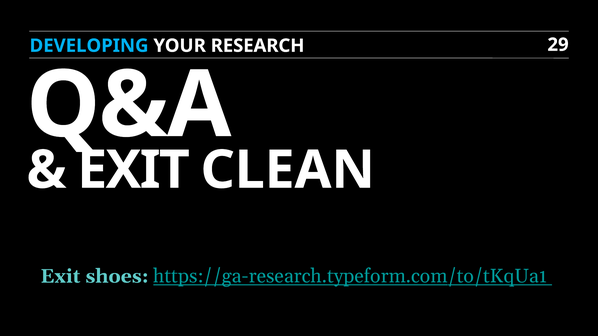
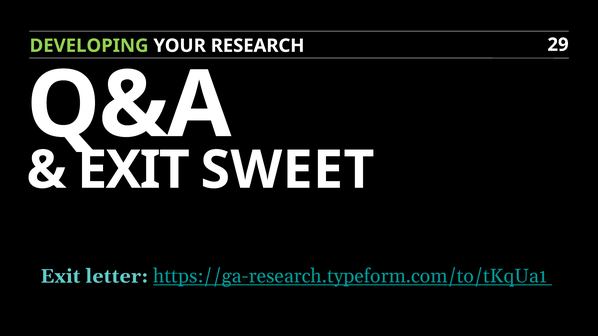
DEVELOPING colour: light blue -> light green
CLEAN: CLEAN -> SWEET
shoes: shoes -> letter
